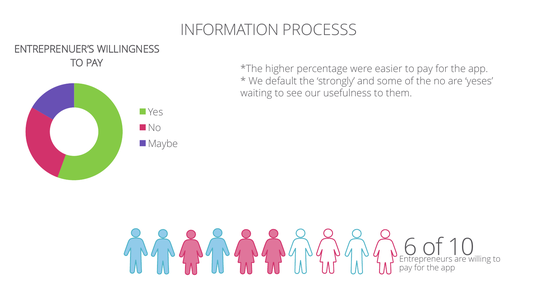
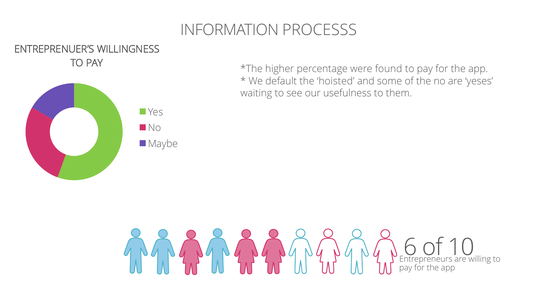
easier: easier -> found
strongly: strongly -> hoisted
